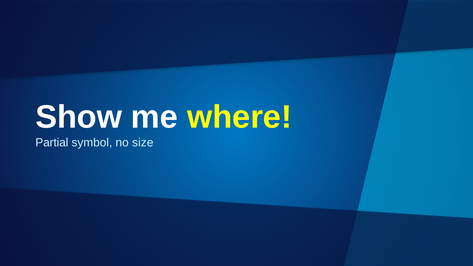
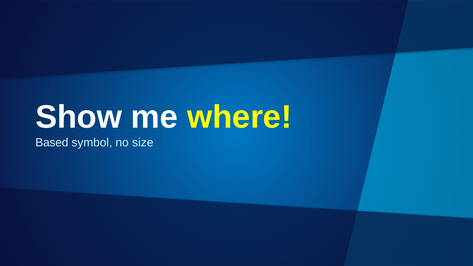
Partial: Partial -> Based
